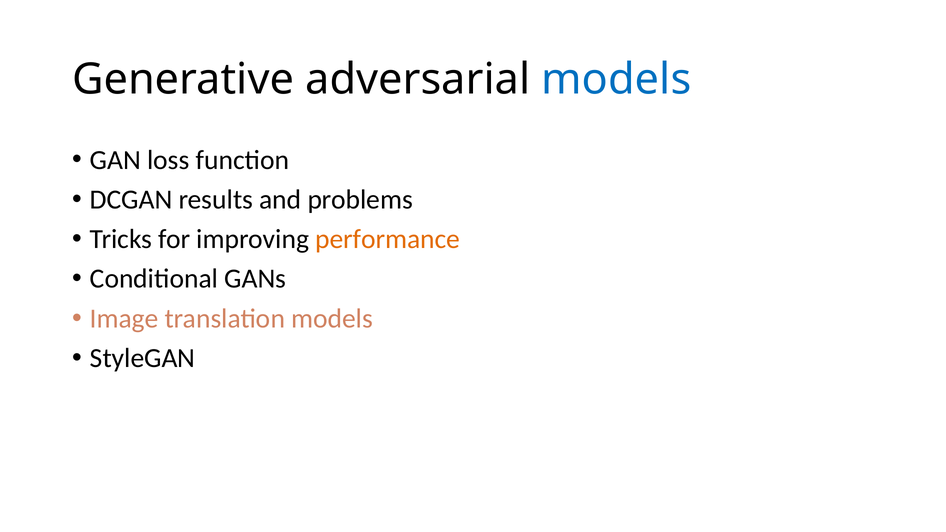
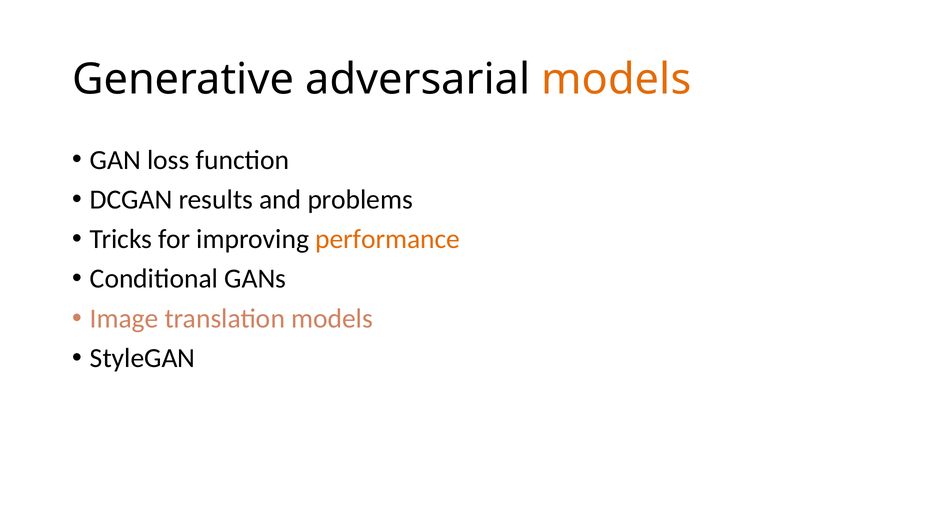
models at (616, 79) colour: blue -> orange
